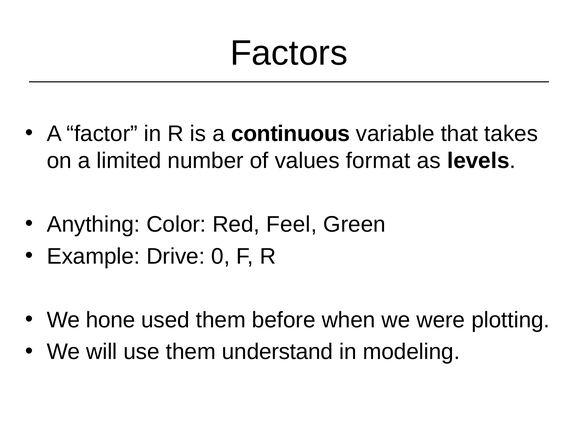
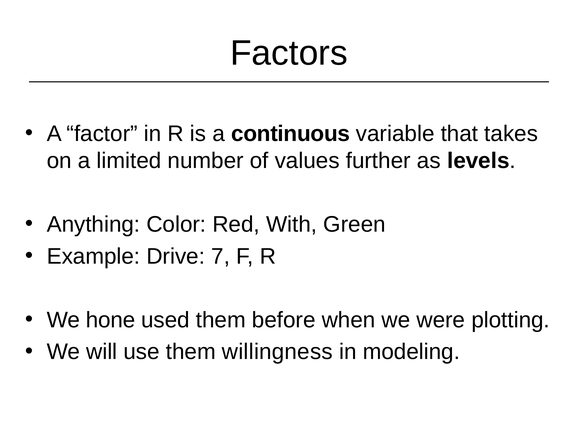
format: format -> further
Feel: Feel -> With
0: 0 -> 7
understand: understand -> willingness
